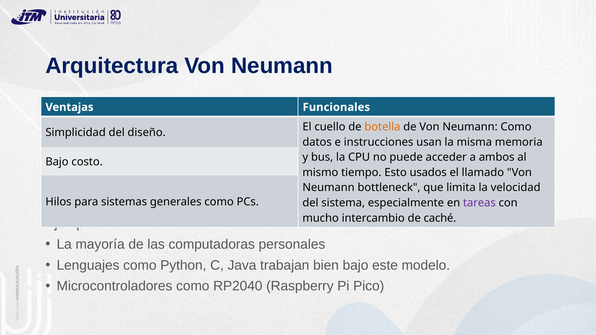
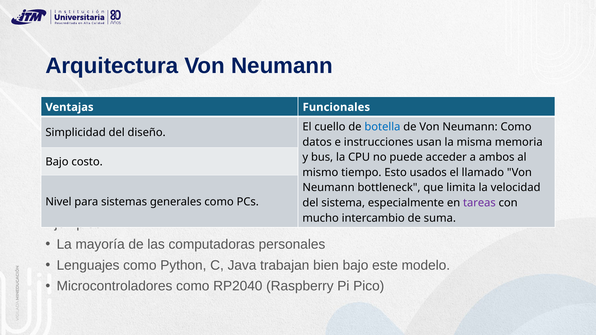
botella colour: orange -> blue
Hilos: Hilos -> Nivel
caché: caché -> suma
